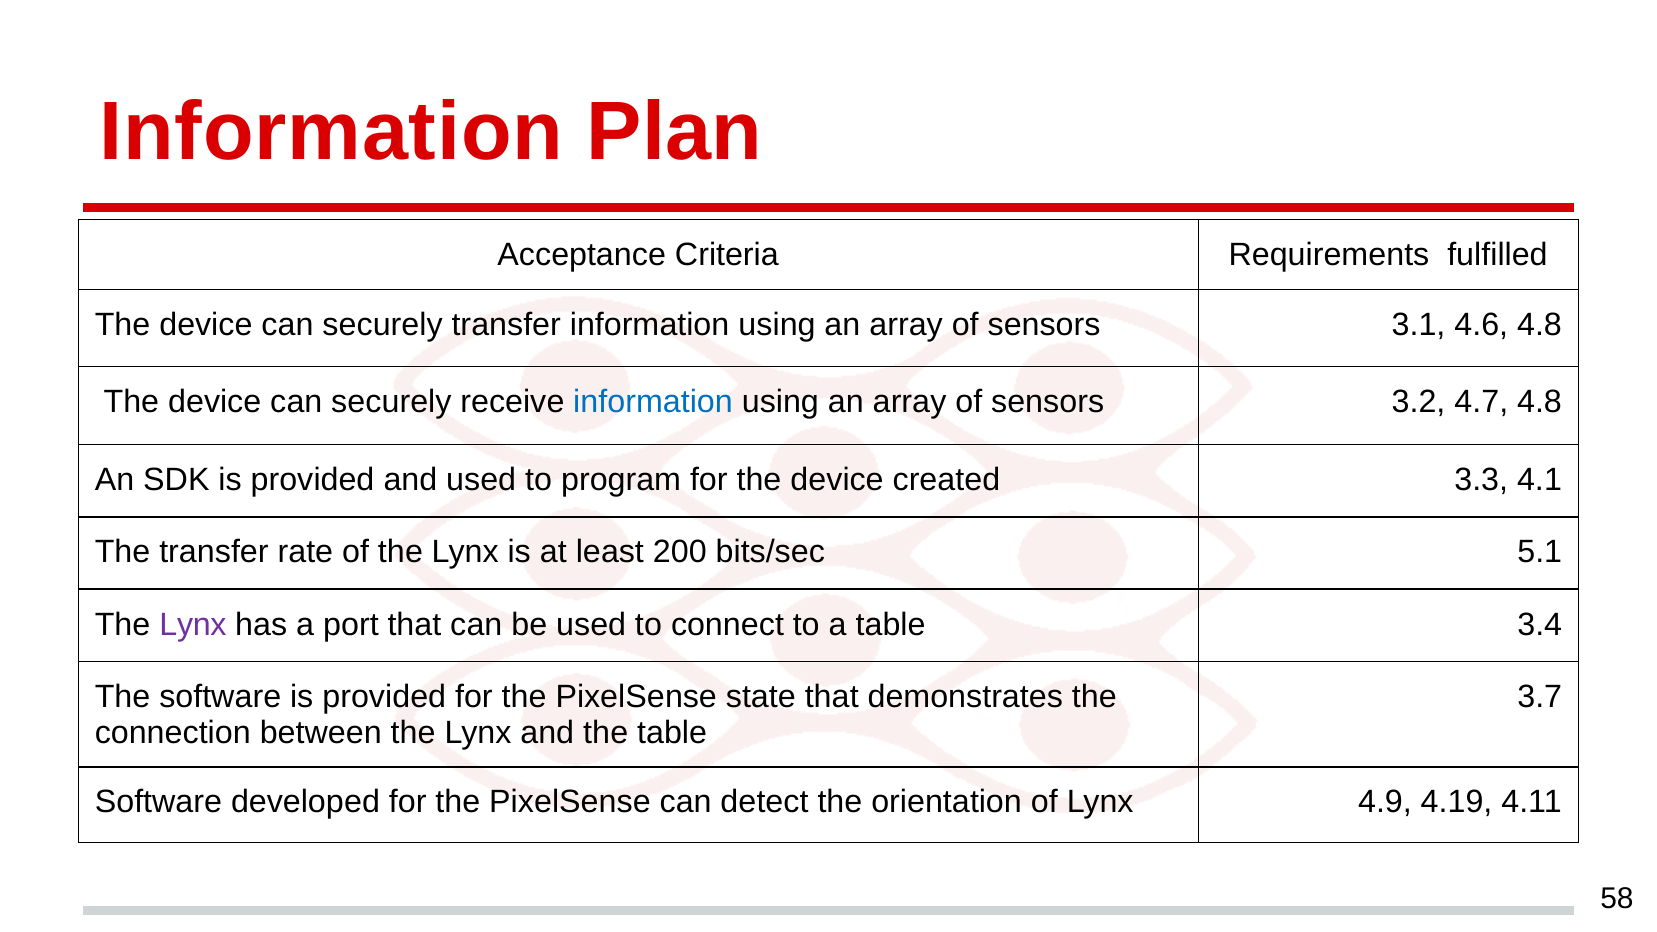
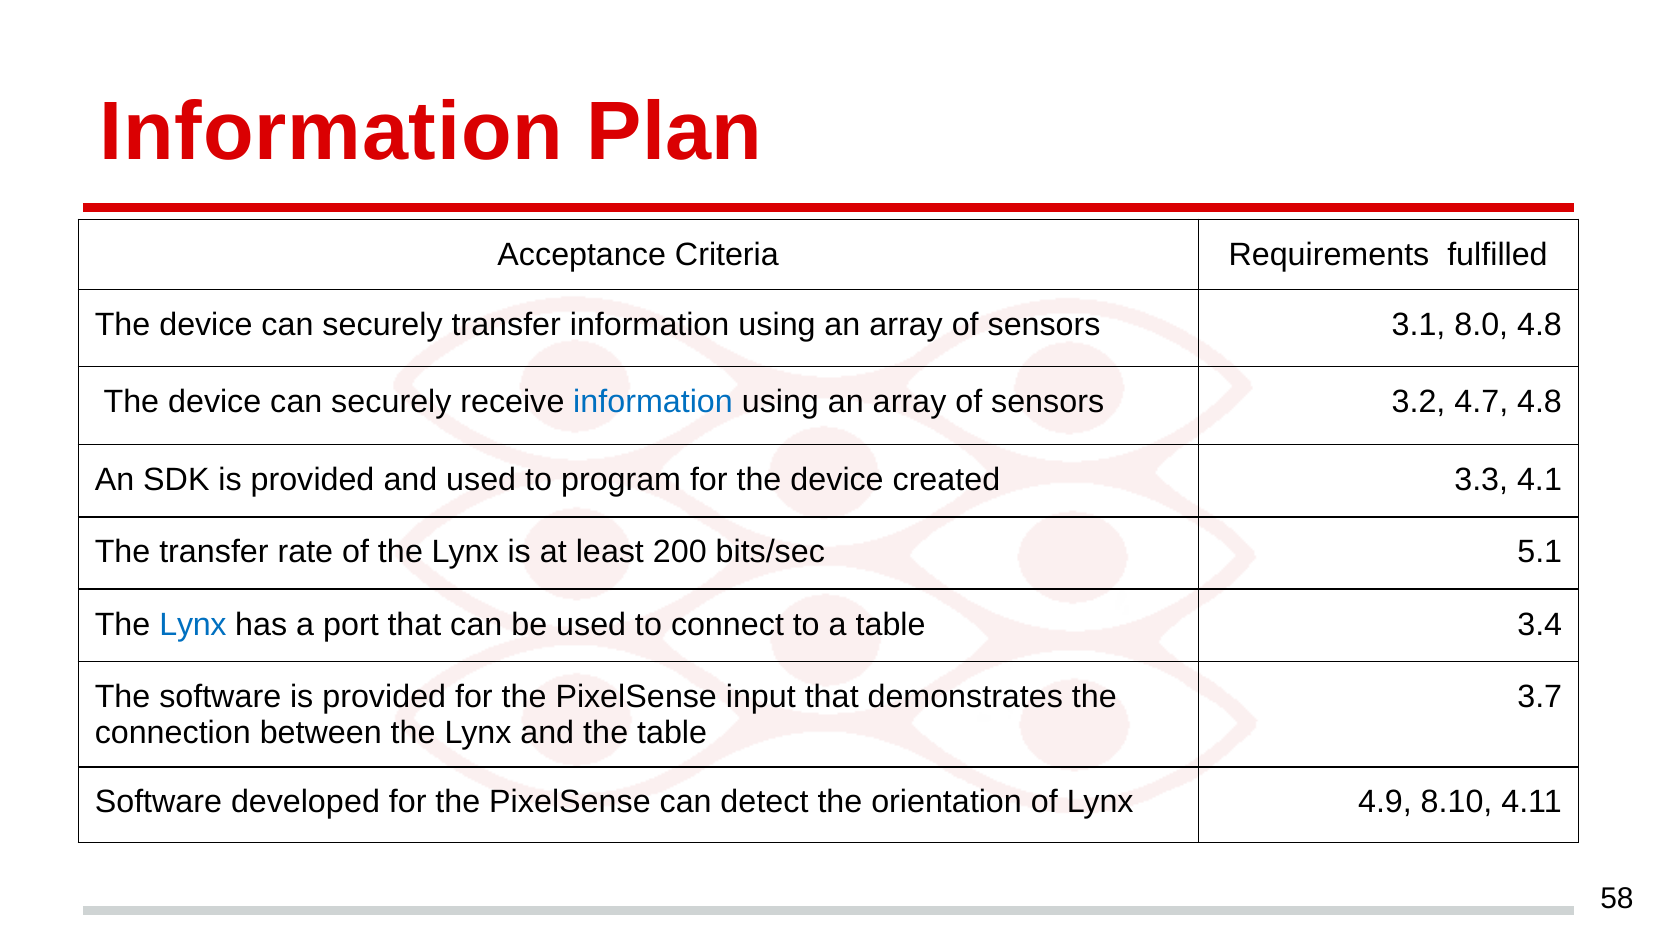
4.6: 4.6 -> 8.0
Lynx at (193, 624) colour: purple -> blue
state: state -> input
4.19: 4.19 -> 8.10
